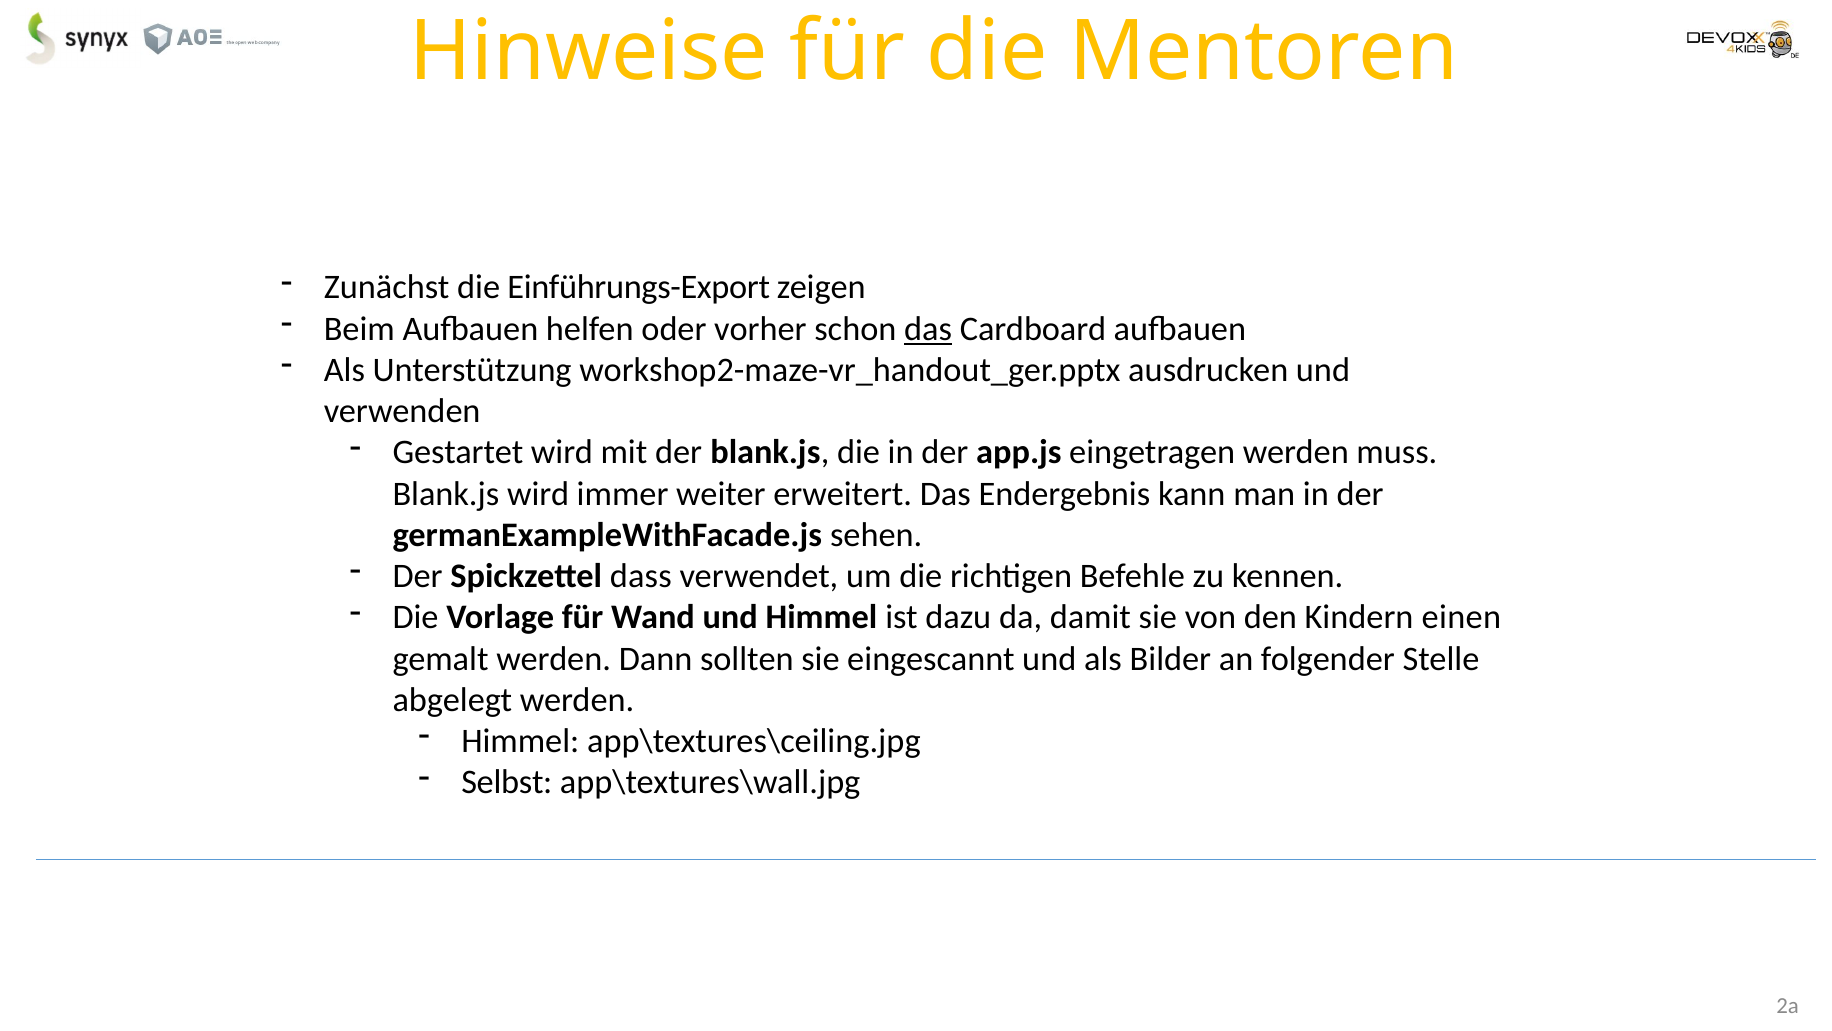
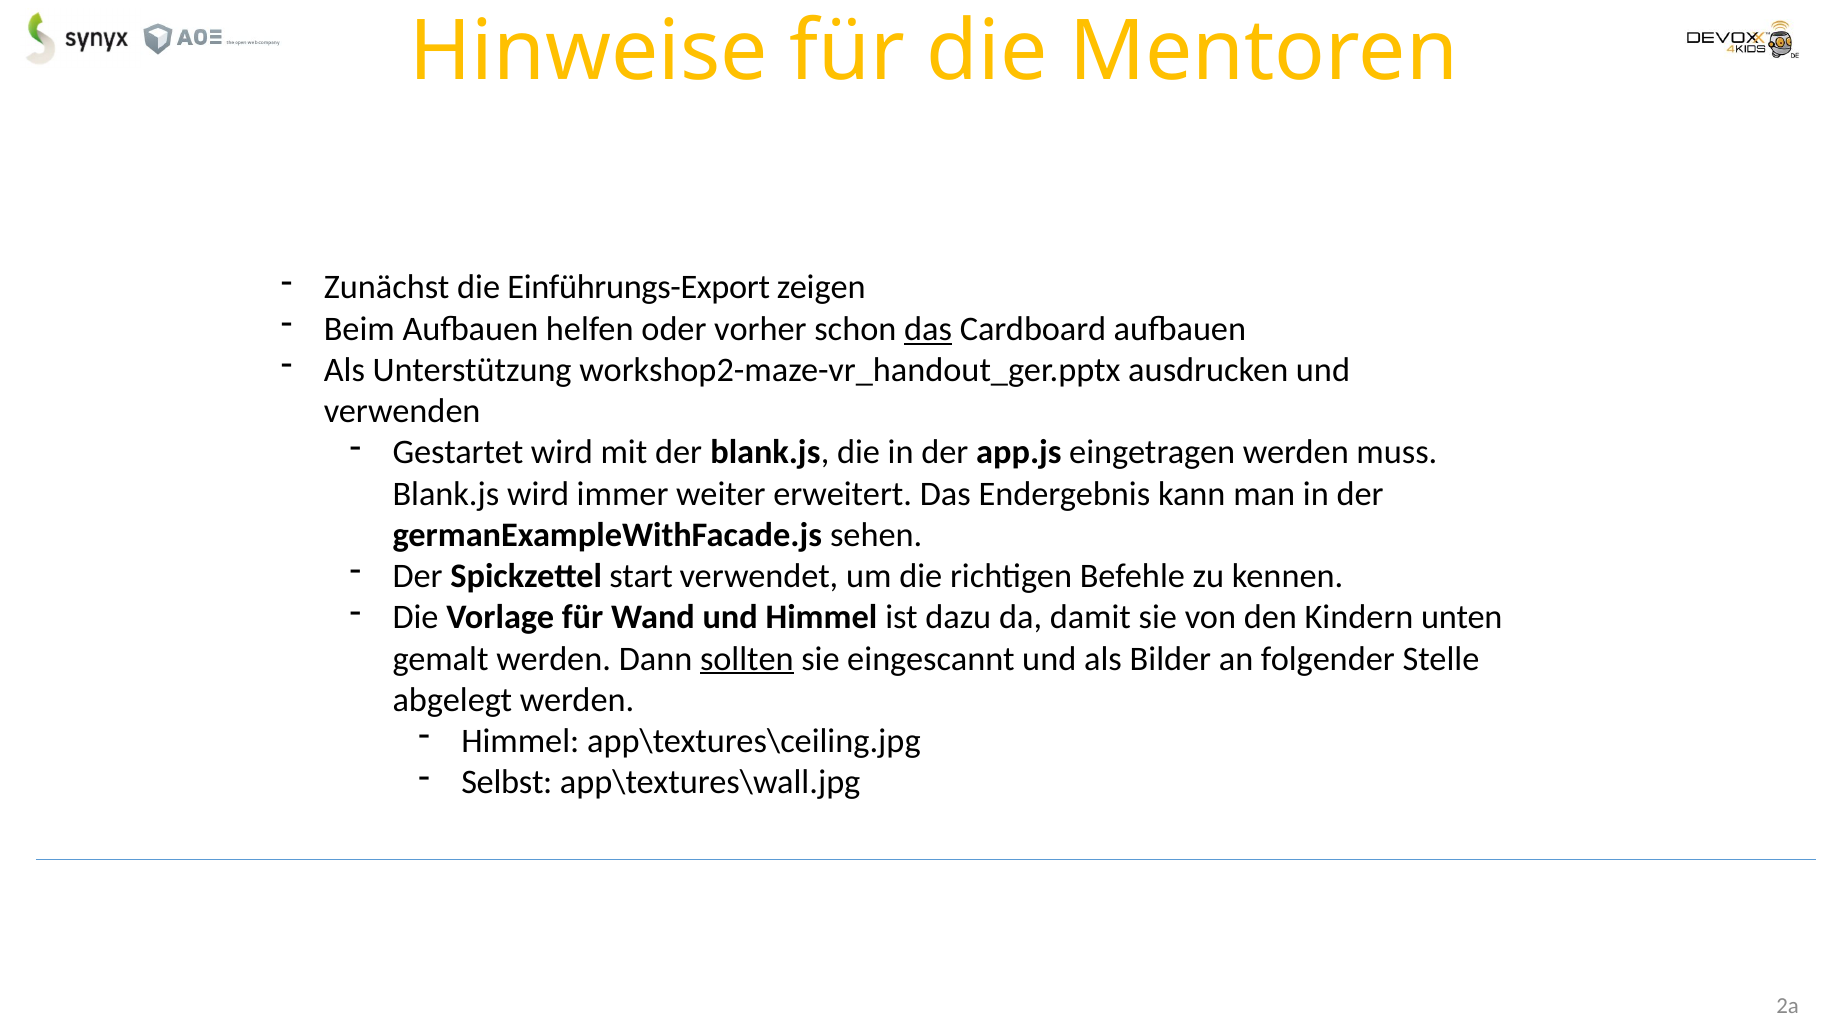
dass: dass -> start
einen: einen -> unten
sollten underline: none -> present
